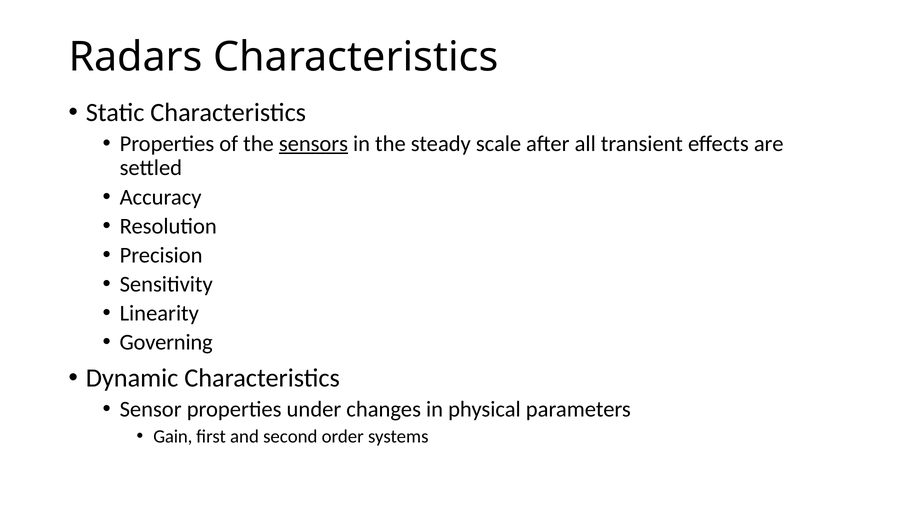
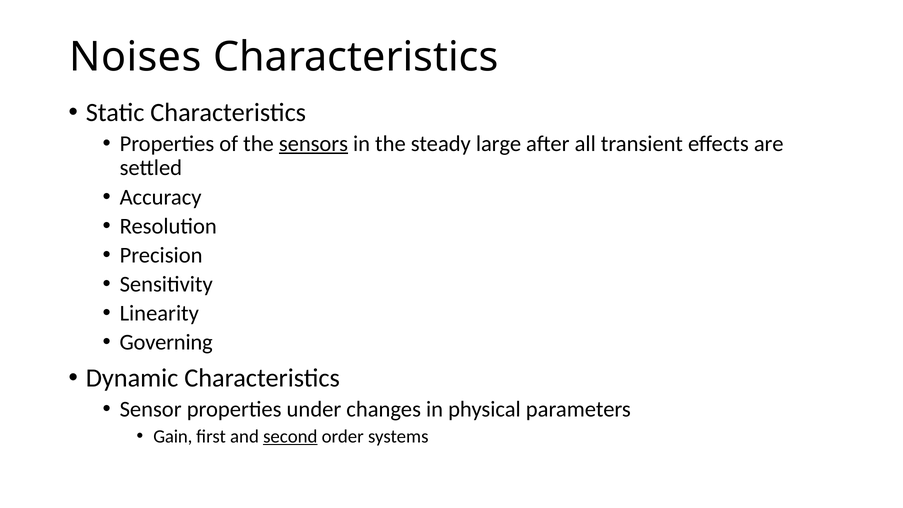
Radars: Radars -> Noises
scale: scale -> large
second underline: none -> present
